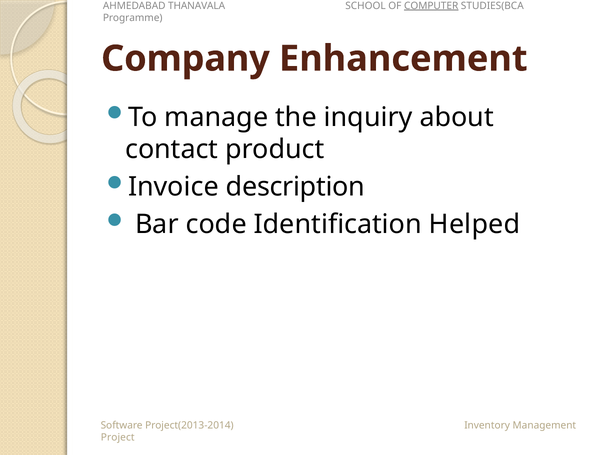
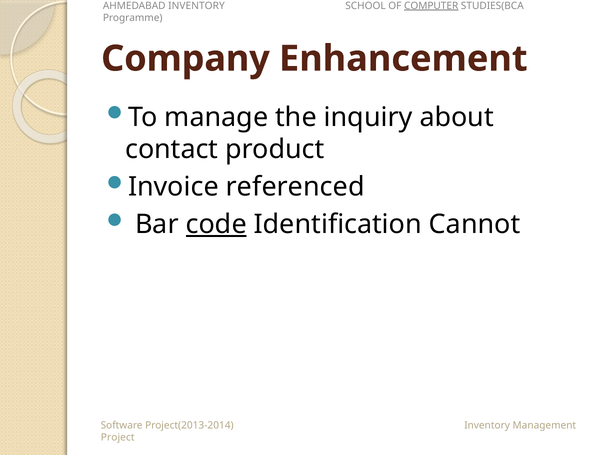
AHMEDABAD THANAVALA: THANAVALA -> INVENTORY
description: description -> referenced
code underline: none -> present
Helped: Helped -> Cannot
